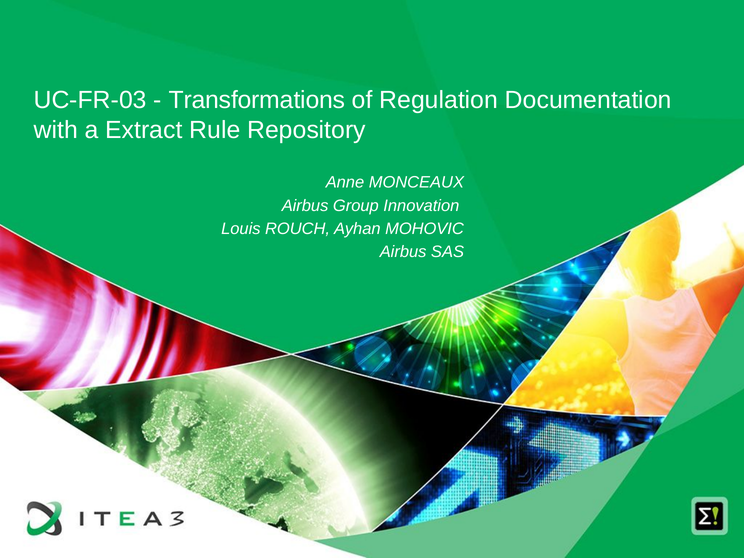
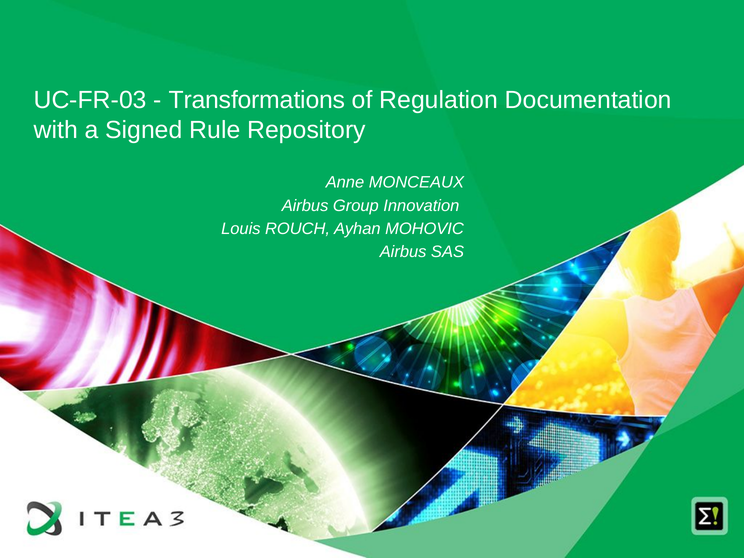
Extract: Extract -> Signed
